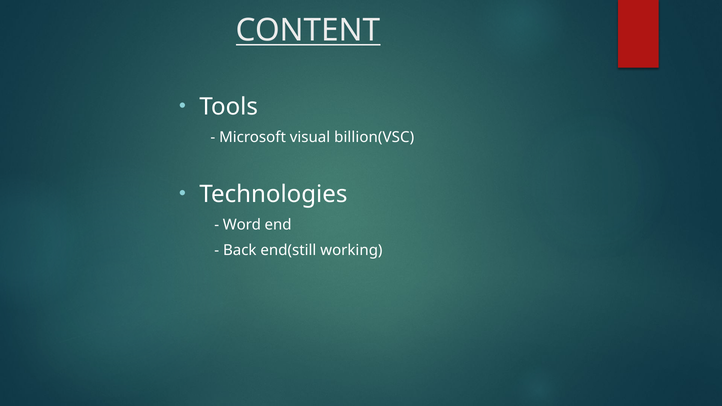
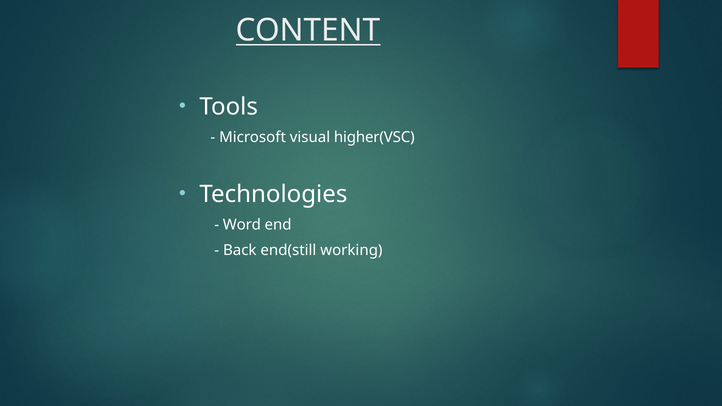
billion(VSC: billion(VSC -> higher(VSC
